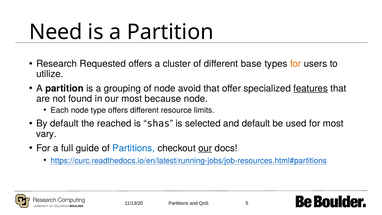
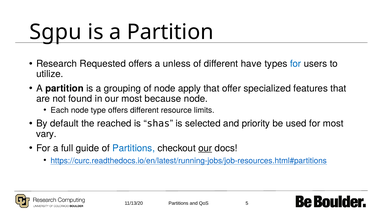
Need: Need -> Sgpu
cluster: cluster -> unless
base: base -> have
for at (296, 64) colour: orange -> blue
avoid: avoid -> apply
features underline: present -> none
and default: default -> priority
